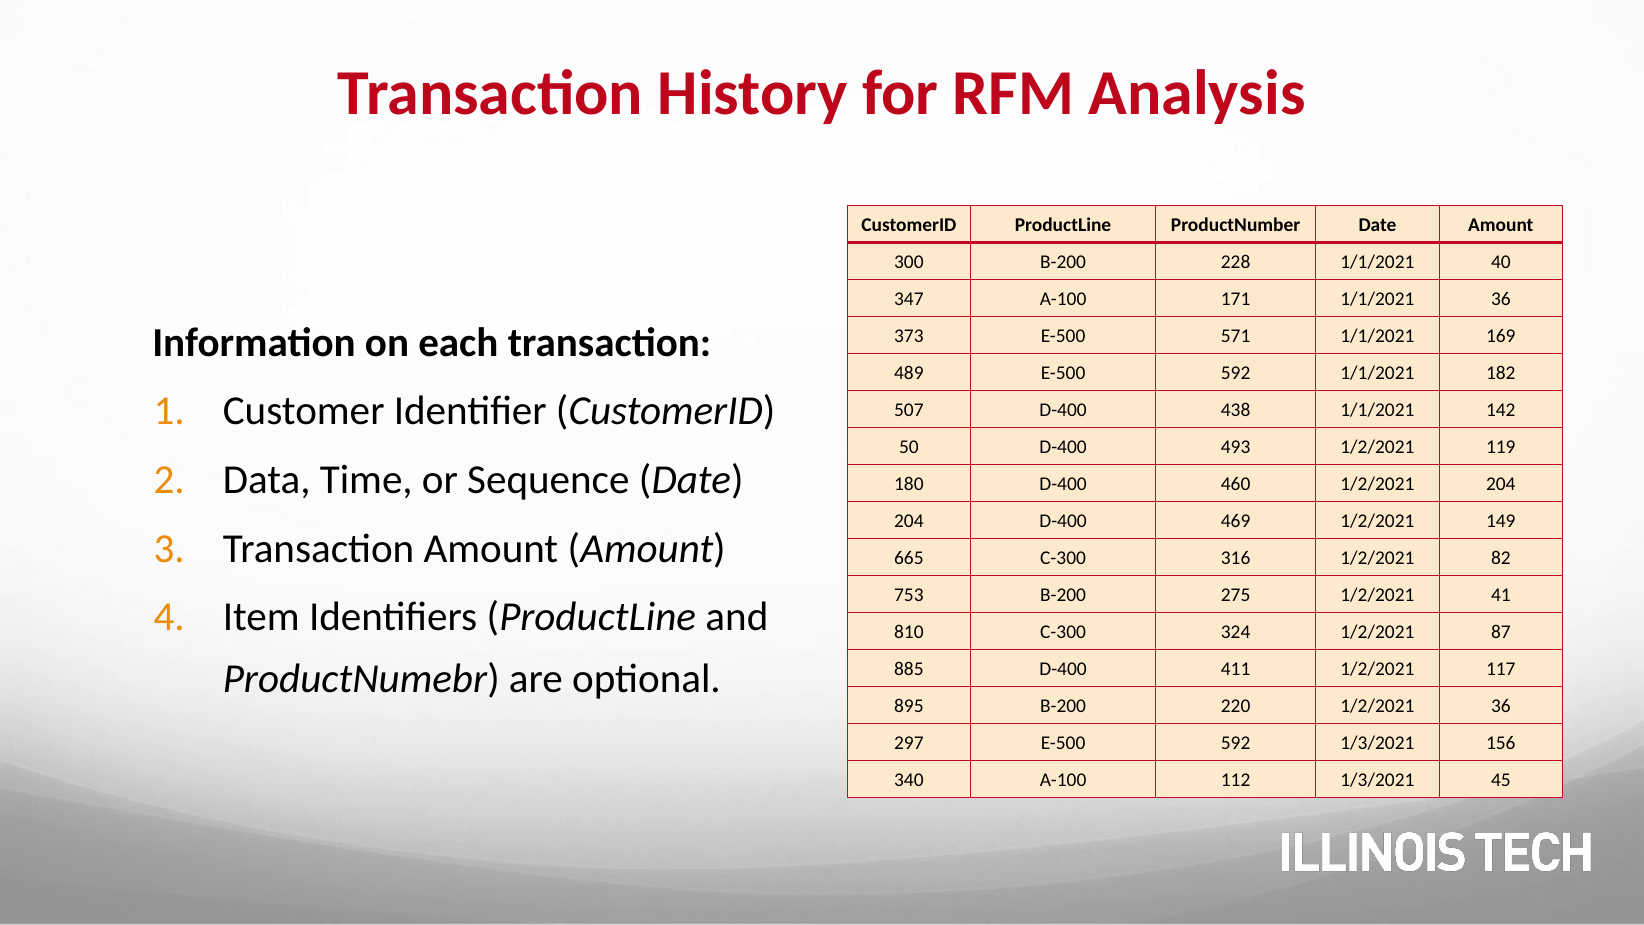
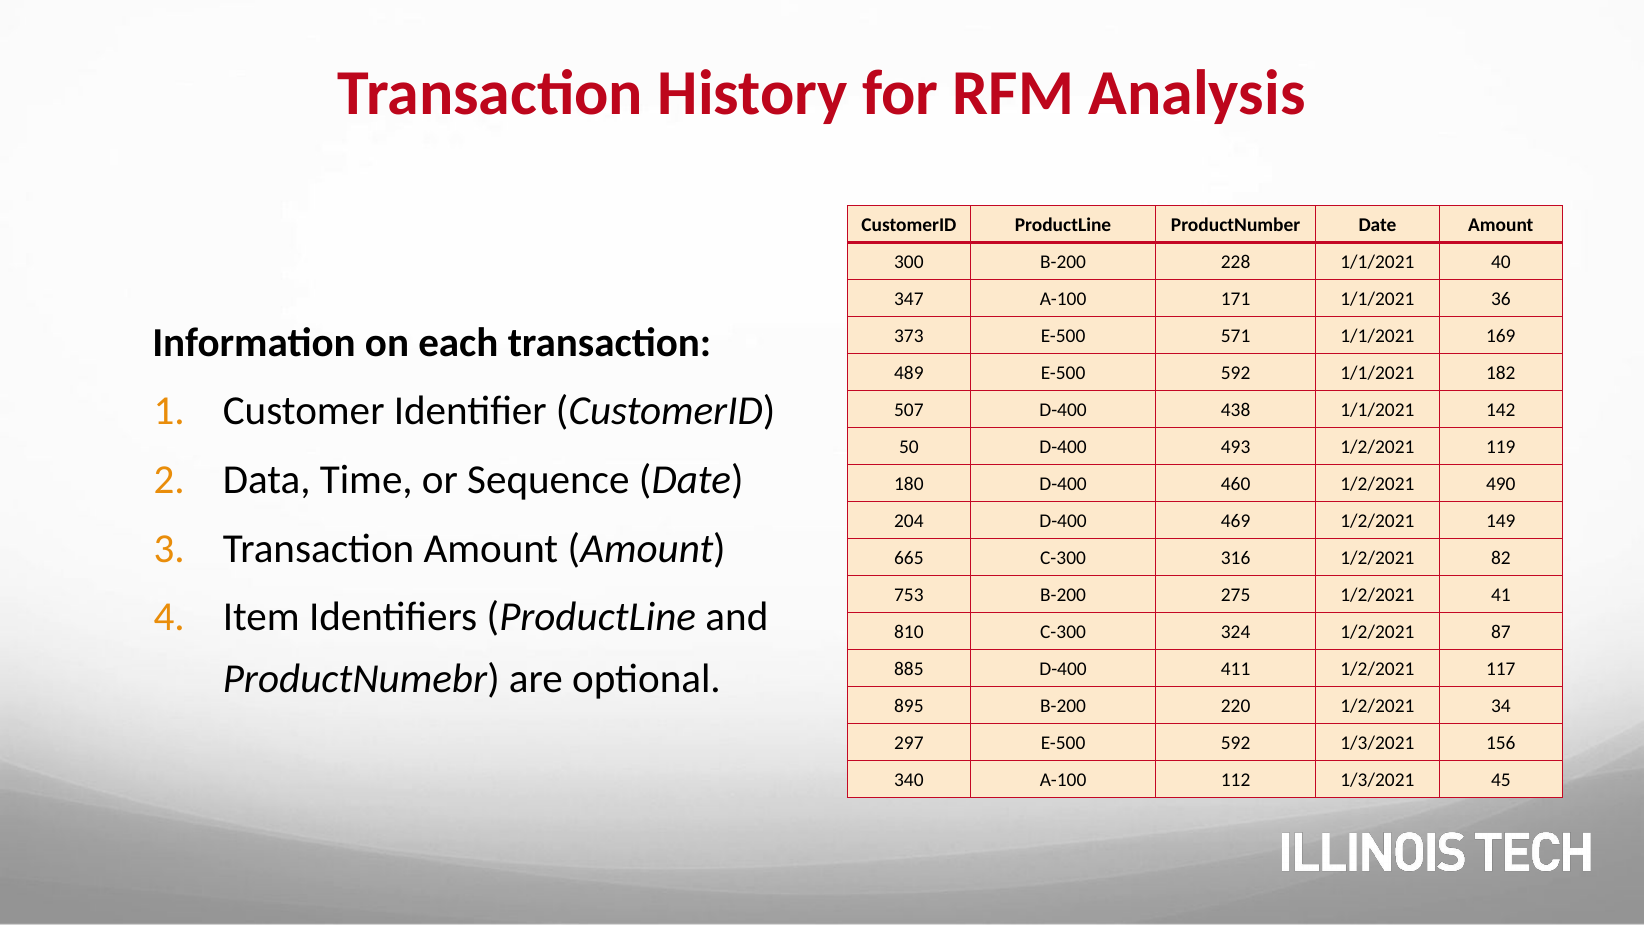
1/2/2021 204: 204 -> 490
1/2/2021 36: 36 -> 34
